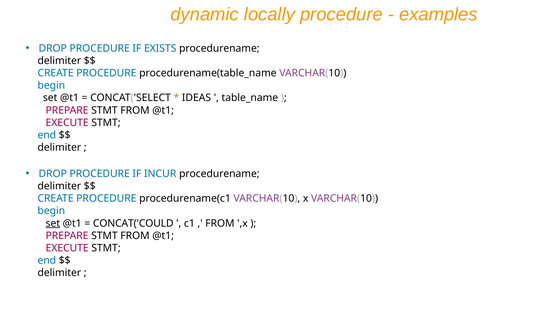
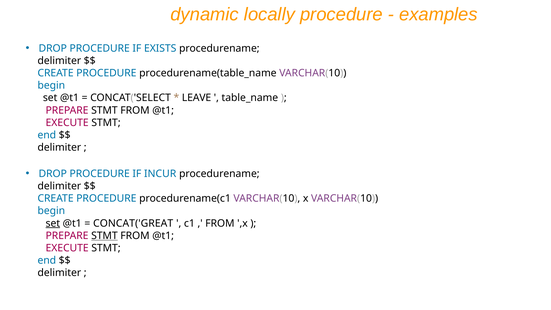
IDEAS: IDEAS -> LEAVE
CONCAT('COULD: CONCAT('COULD -> CONCAT('GREAT
STMT at (104, 236) underline: none -> present
